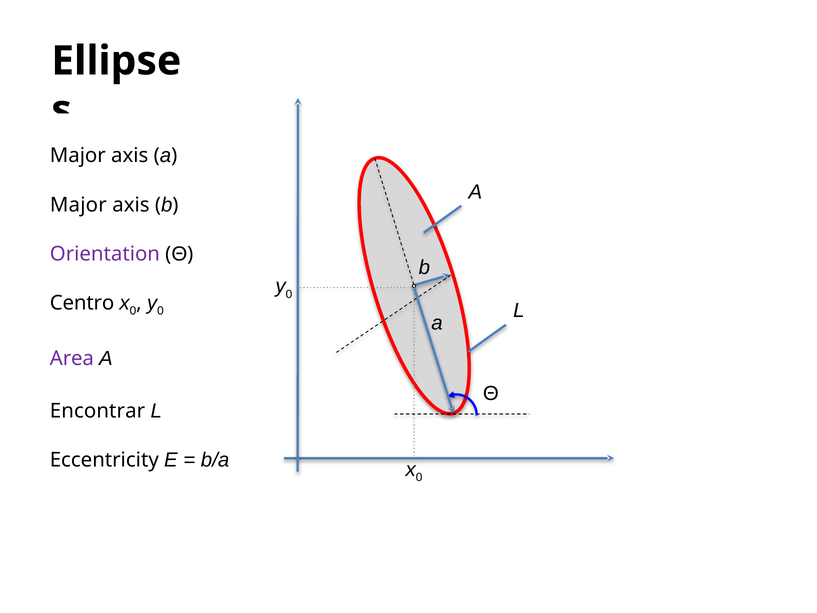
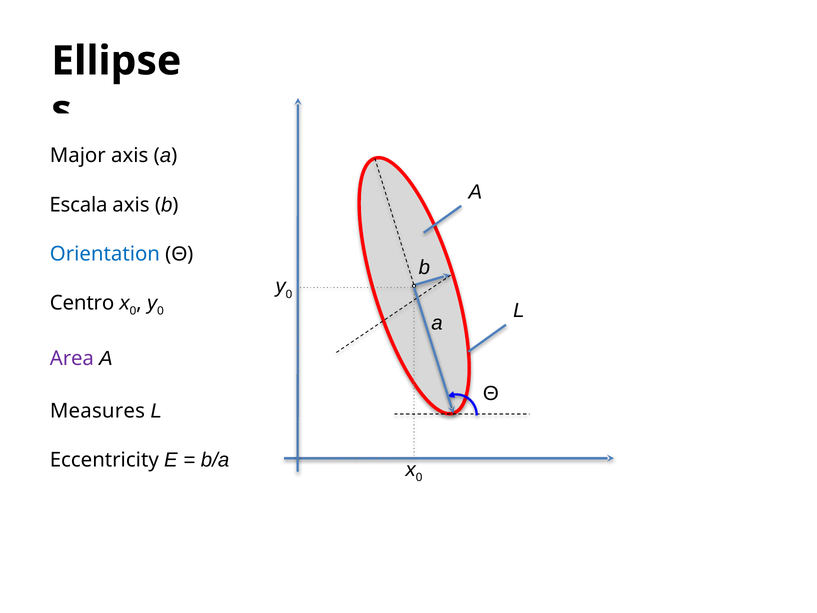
Major at (78, 205): Major -> Escala
Orientation colour: purple -> blue
Encontrar: Encontrar -> Measures
